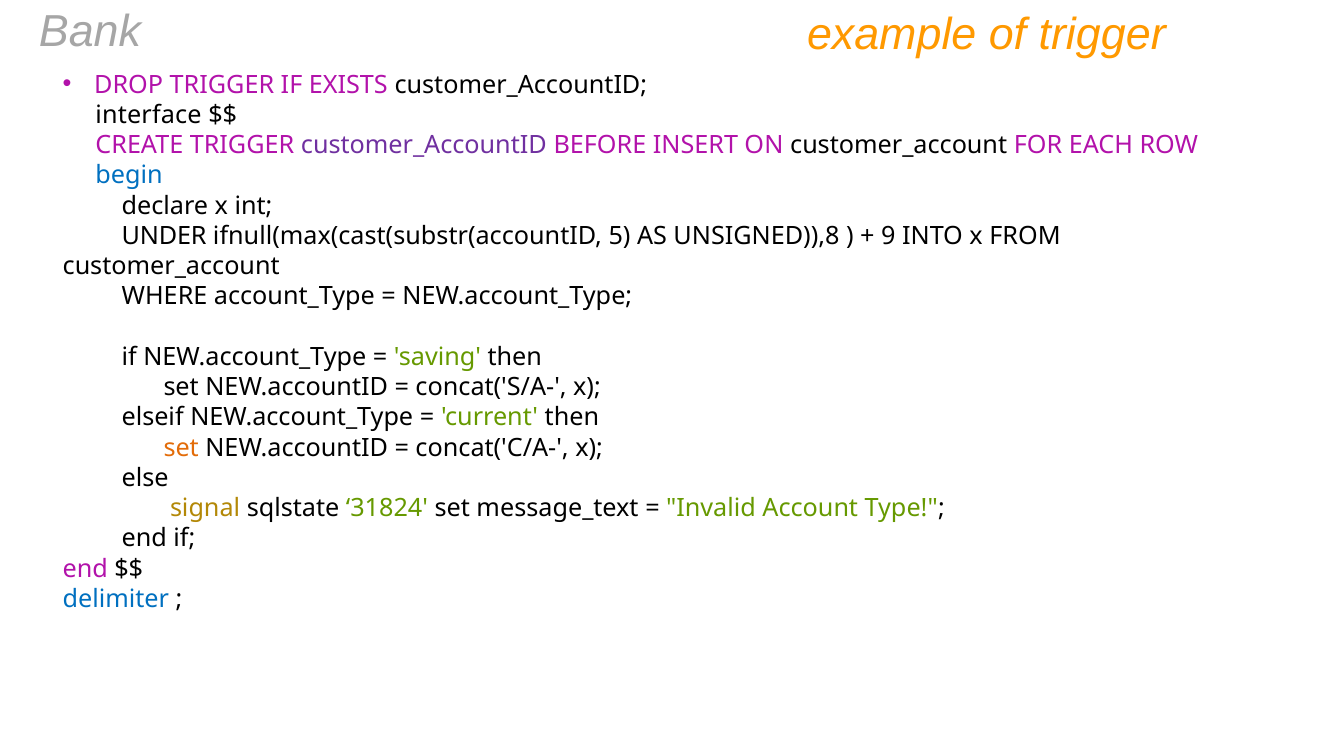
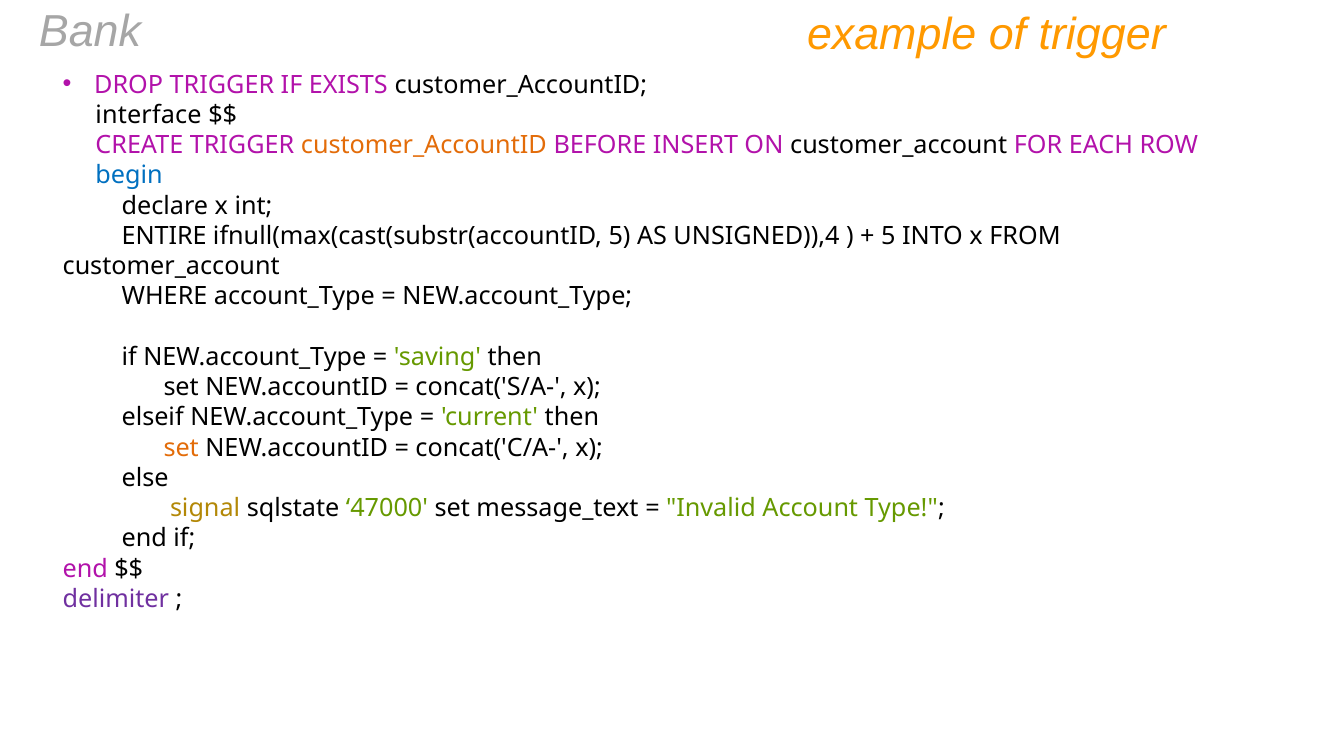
customer_AccountID at (424, 145) colour: purple -> orange
UNDER: UNDER -> ENTIRE
UNSIGNED)),8: UNSIGNED)),8 -> UNSIGNED)),4
9 at (888, 236): 9 -> 5
31824: 31824 -> 47000
delimiter colour: blue -> purple
